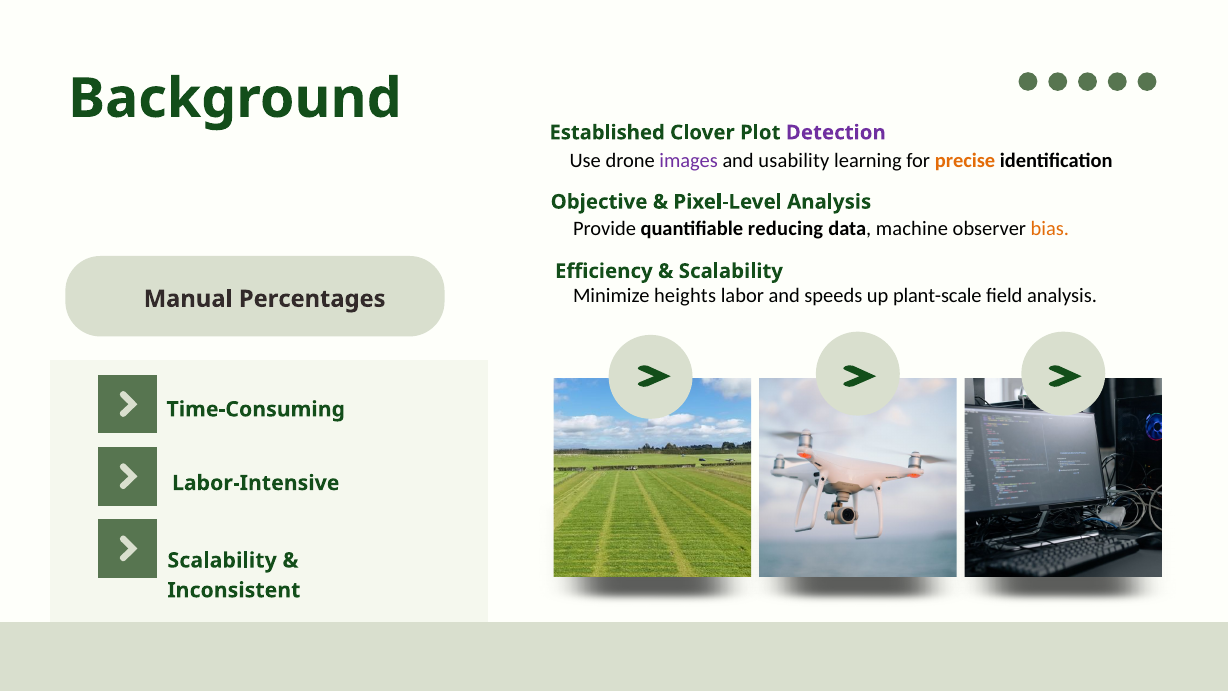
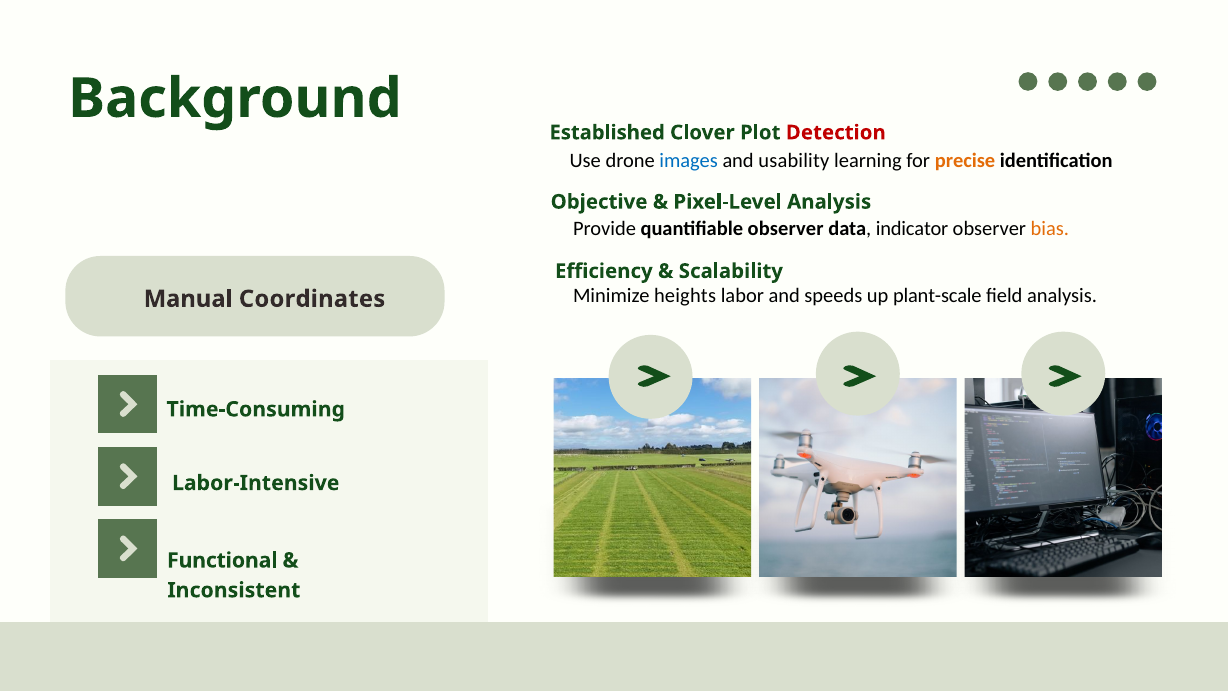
Detection colour: purple -> red
images colour: purple -> blue
quantifiable reducing: reducing -> observer
machine: machine -> indicator
Percentages: Percentages -> Coordinates
Scalability at (222, 560): Scalability -> Functional
